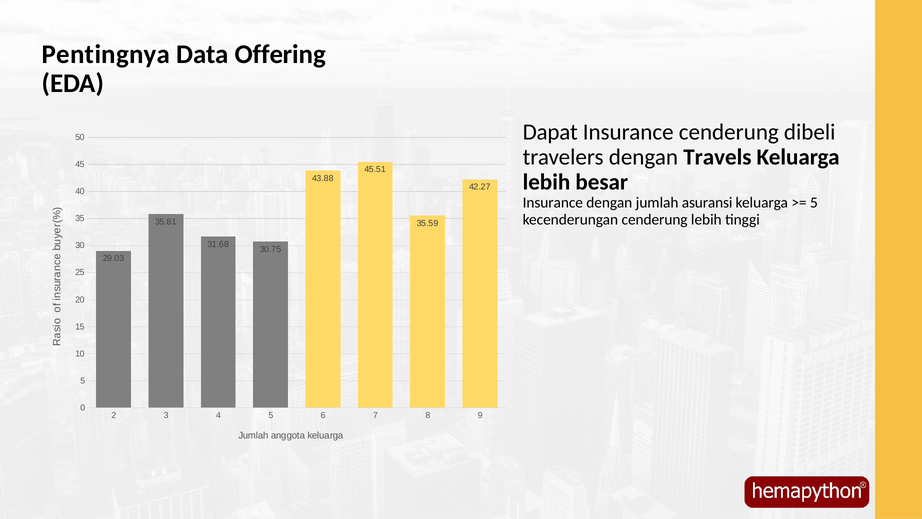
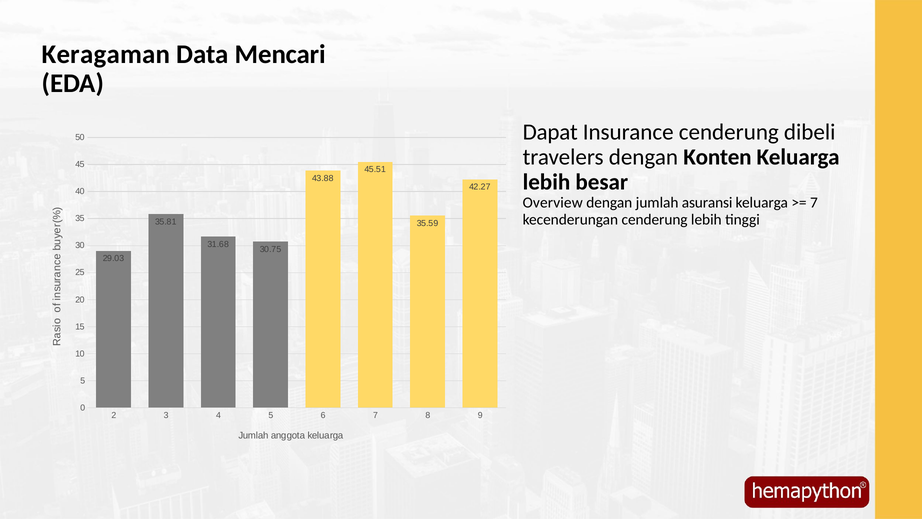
Pentingnya: Pentingnya -> Keragaman
Offering: Offering -> Mencari
Travels: Travels -> Konten
Insurance at (553, 203): Insurance -> Overview
5 at (814, 203): 5 -> 7
